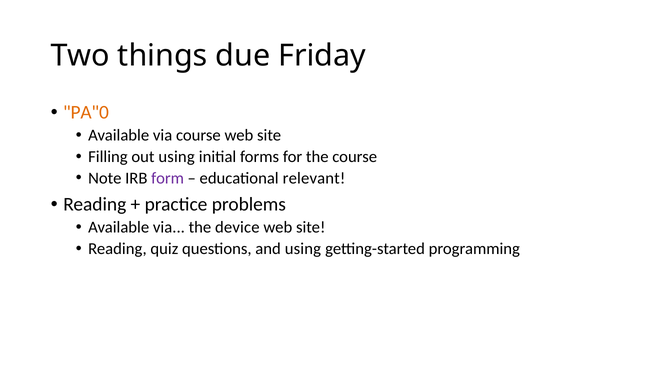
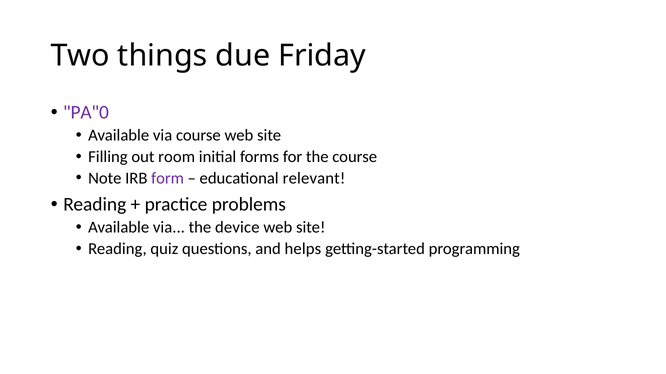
PA"0 colour: orange -> purple
out using: using -> room
and using: using -> helps
